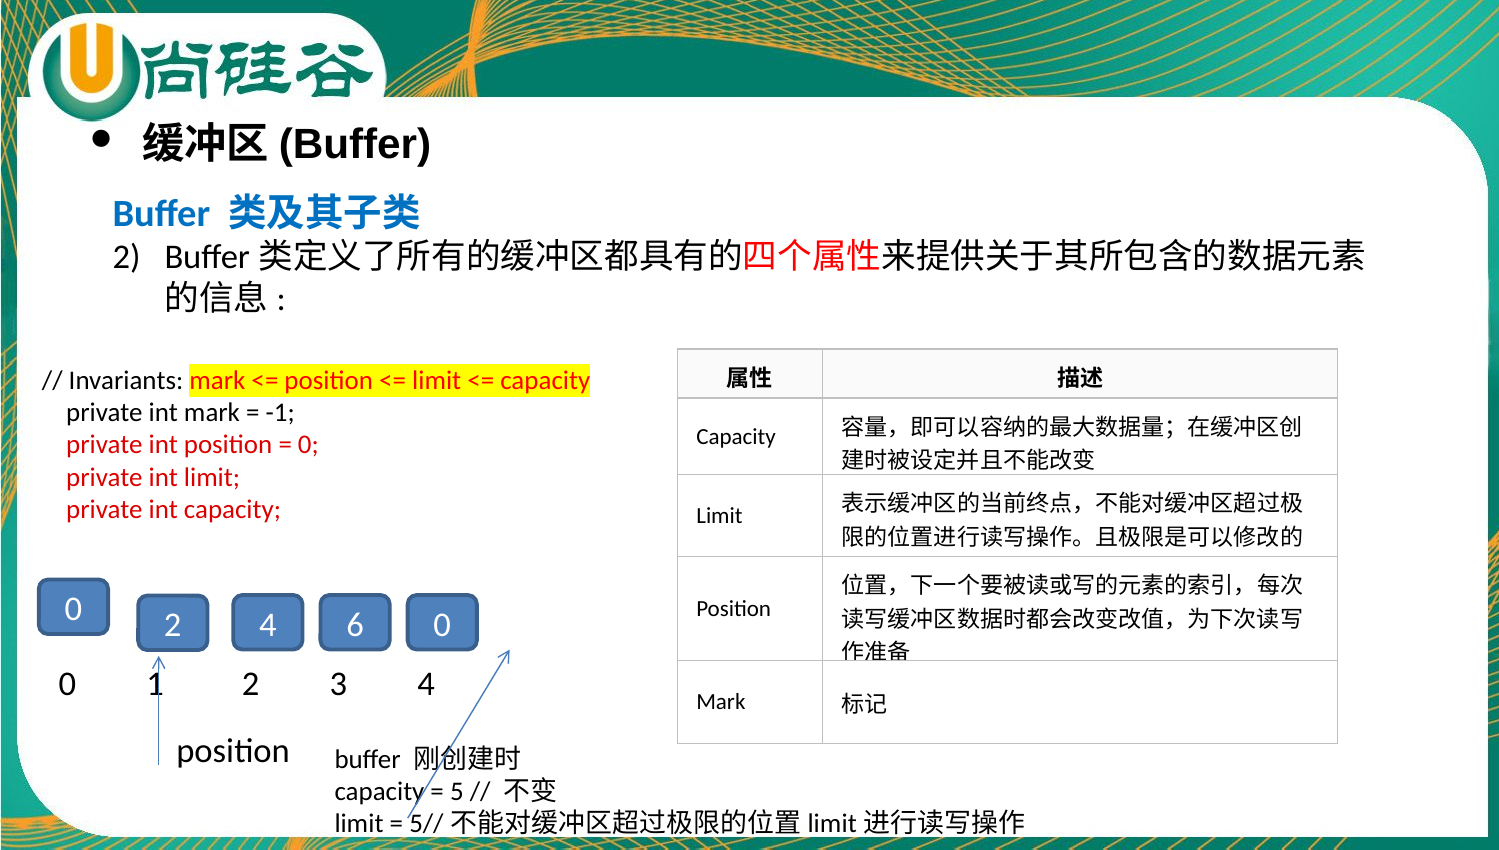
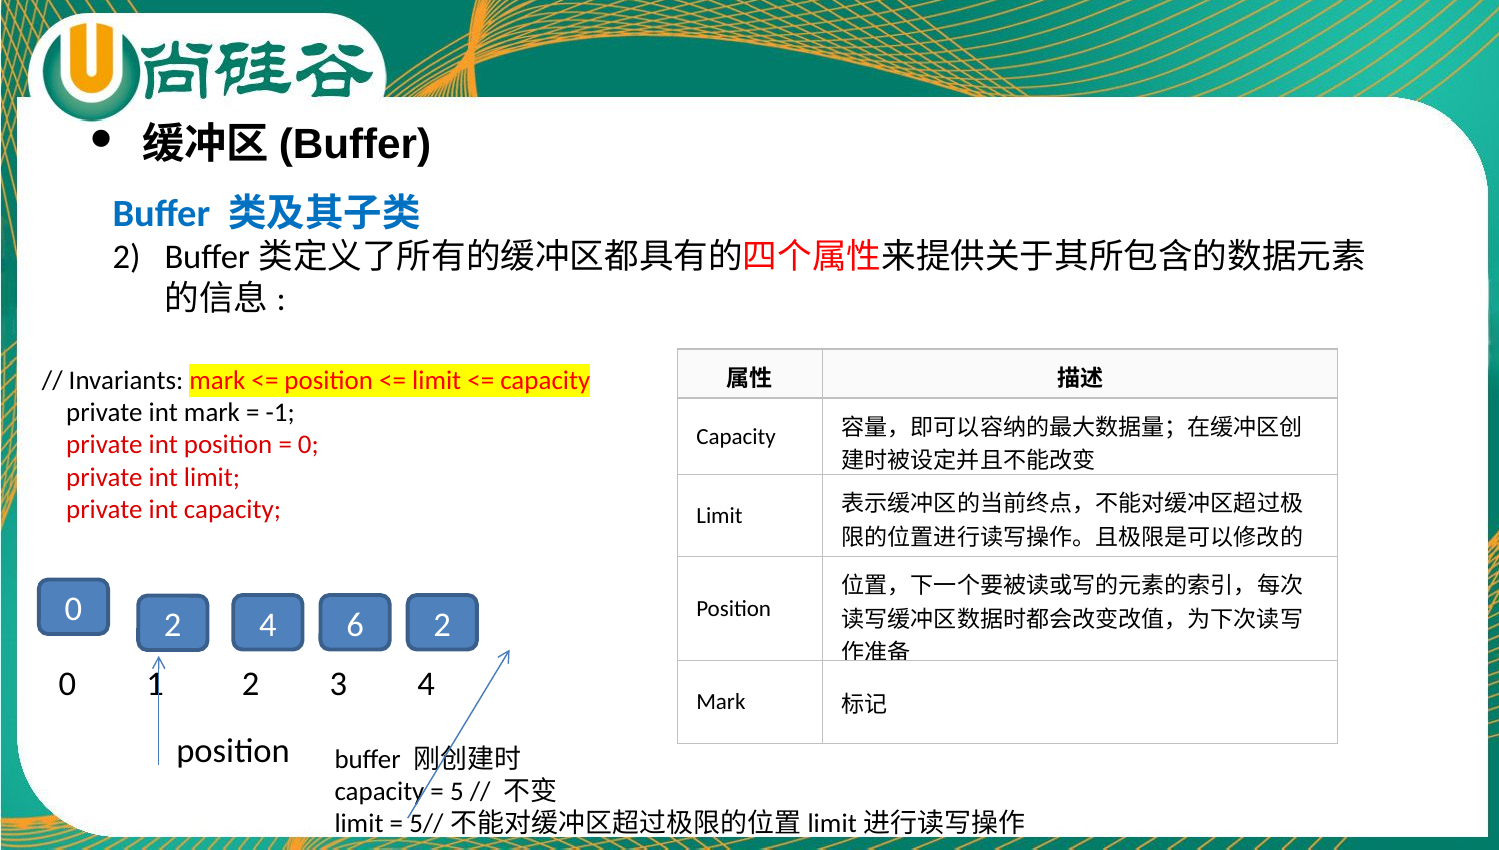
6 0: 0 -> 2
